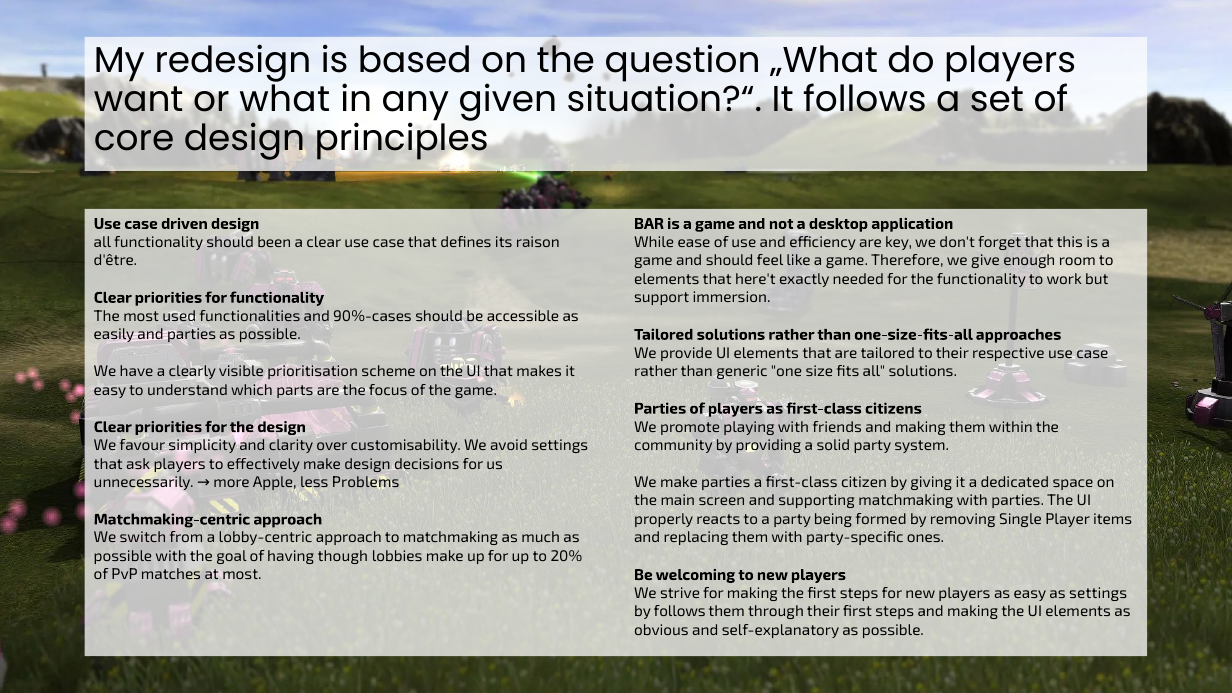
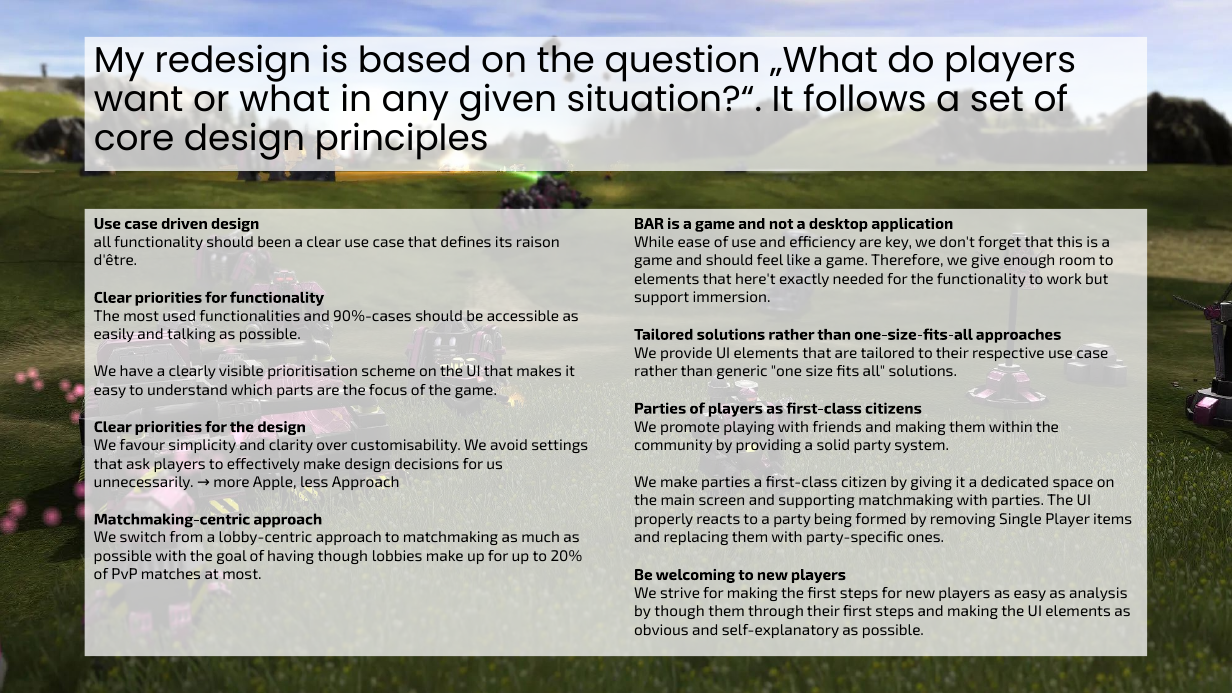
and parties: parties -> talking
less Problems: Problems -> Approach
as settings: settings -> analysis
by follows: follows -> though
